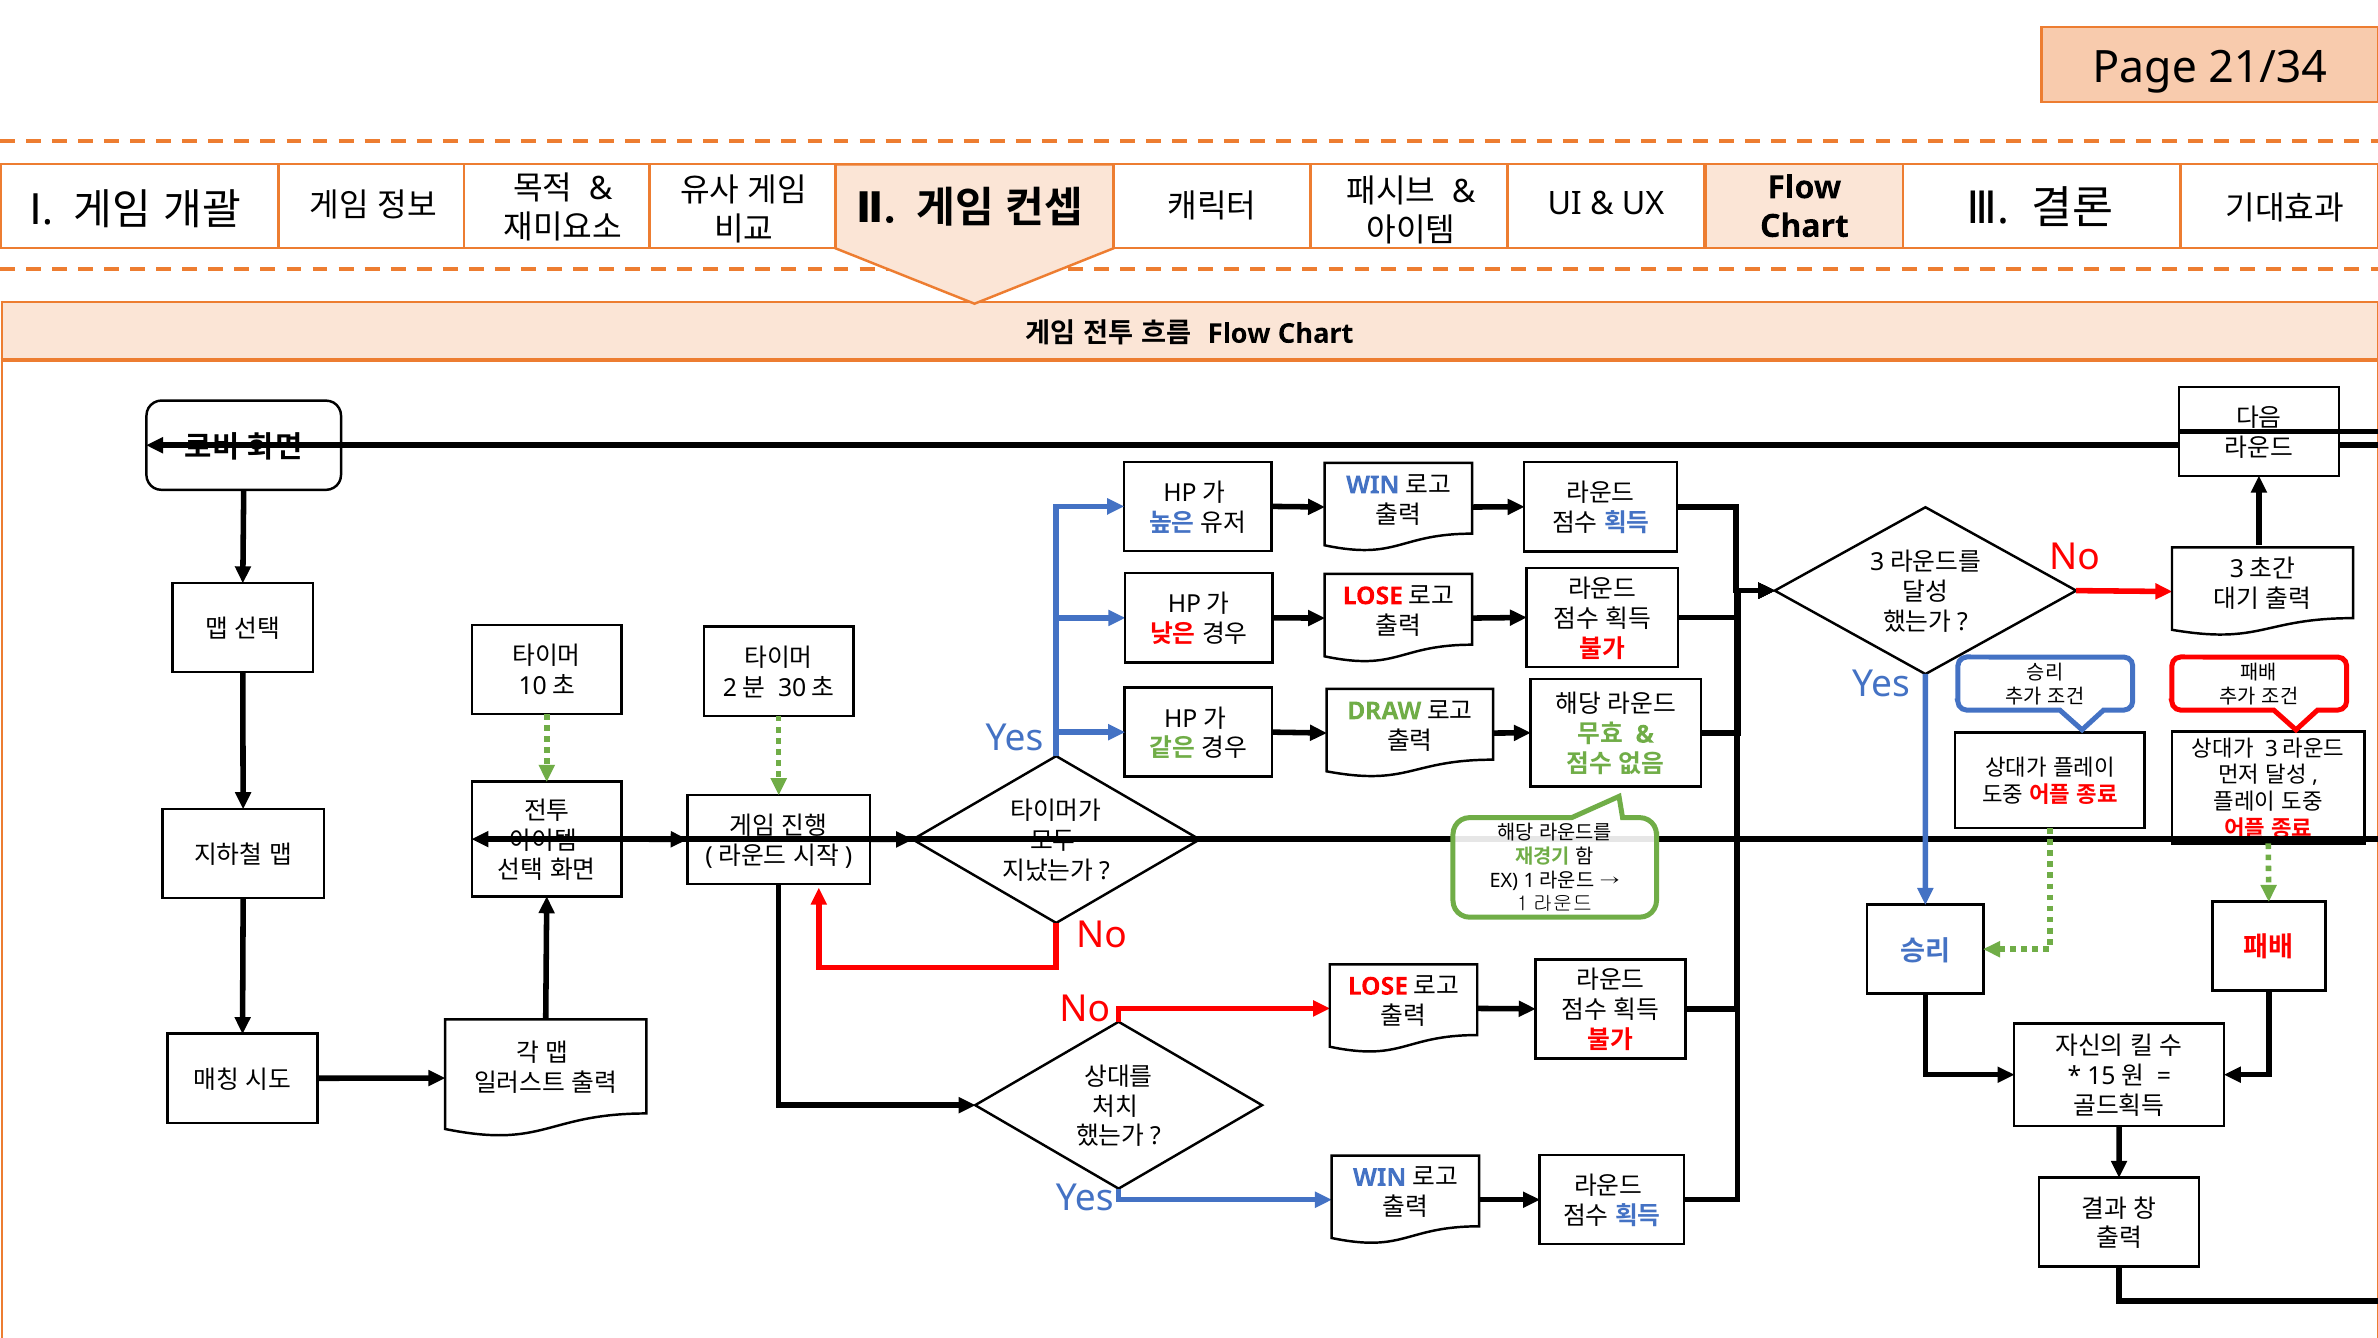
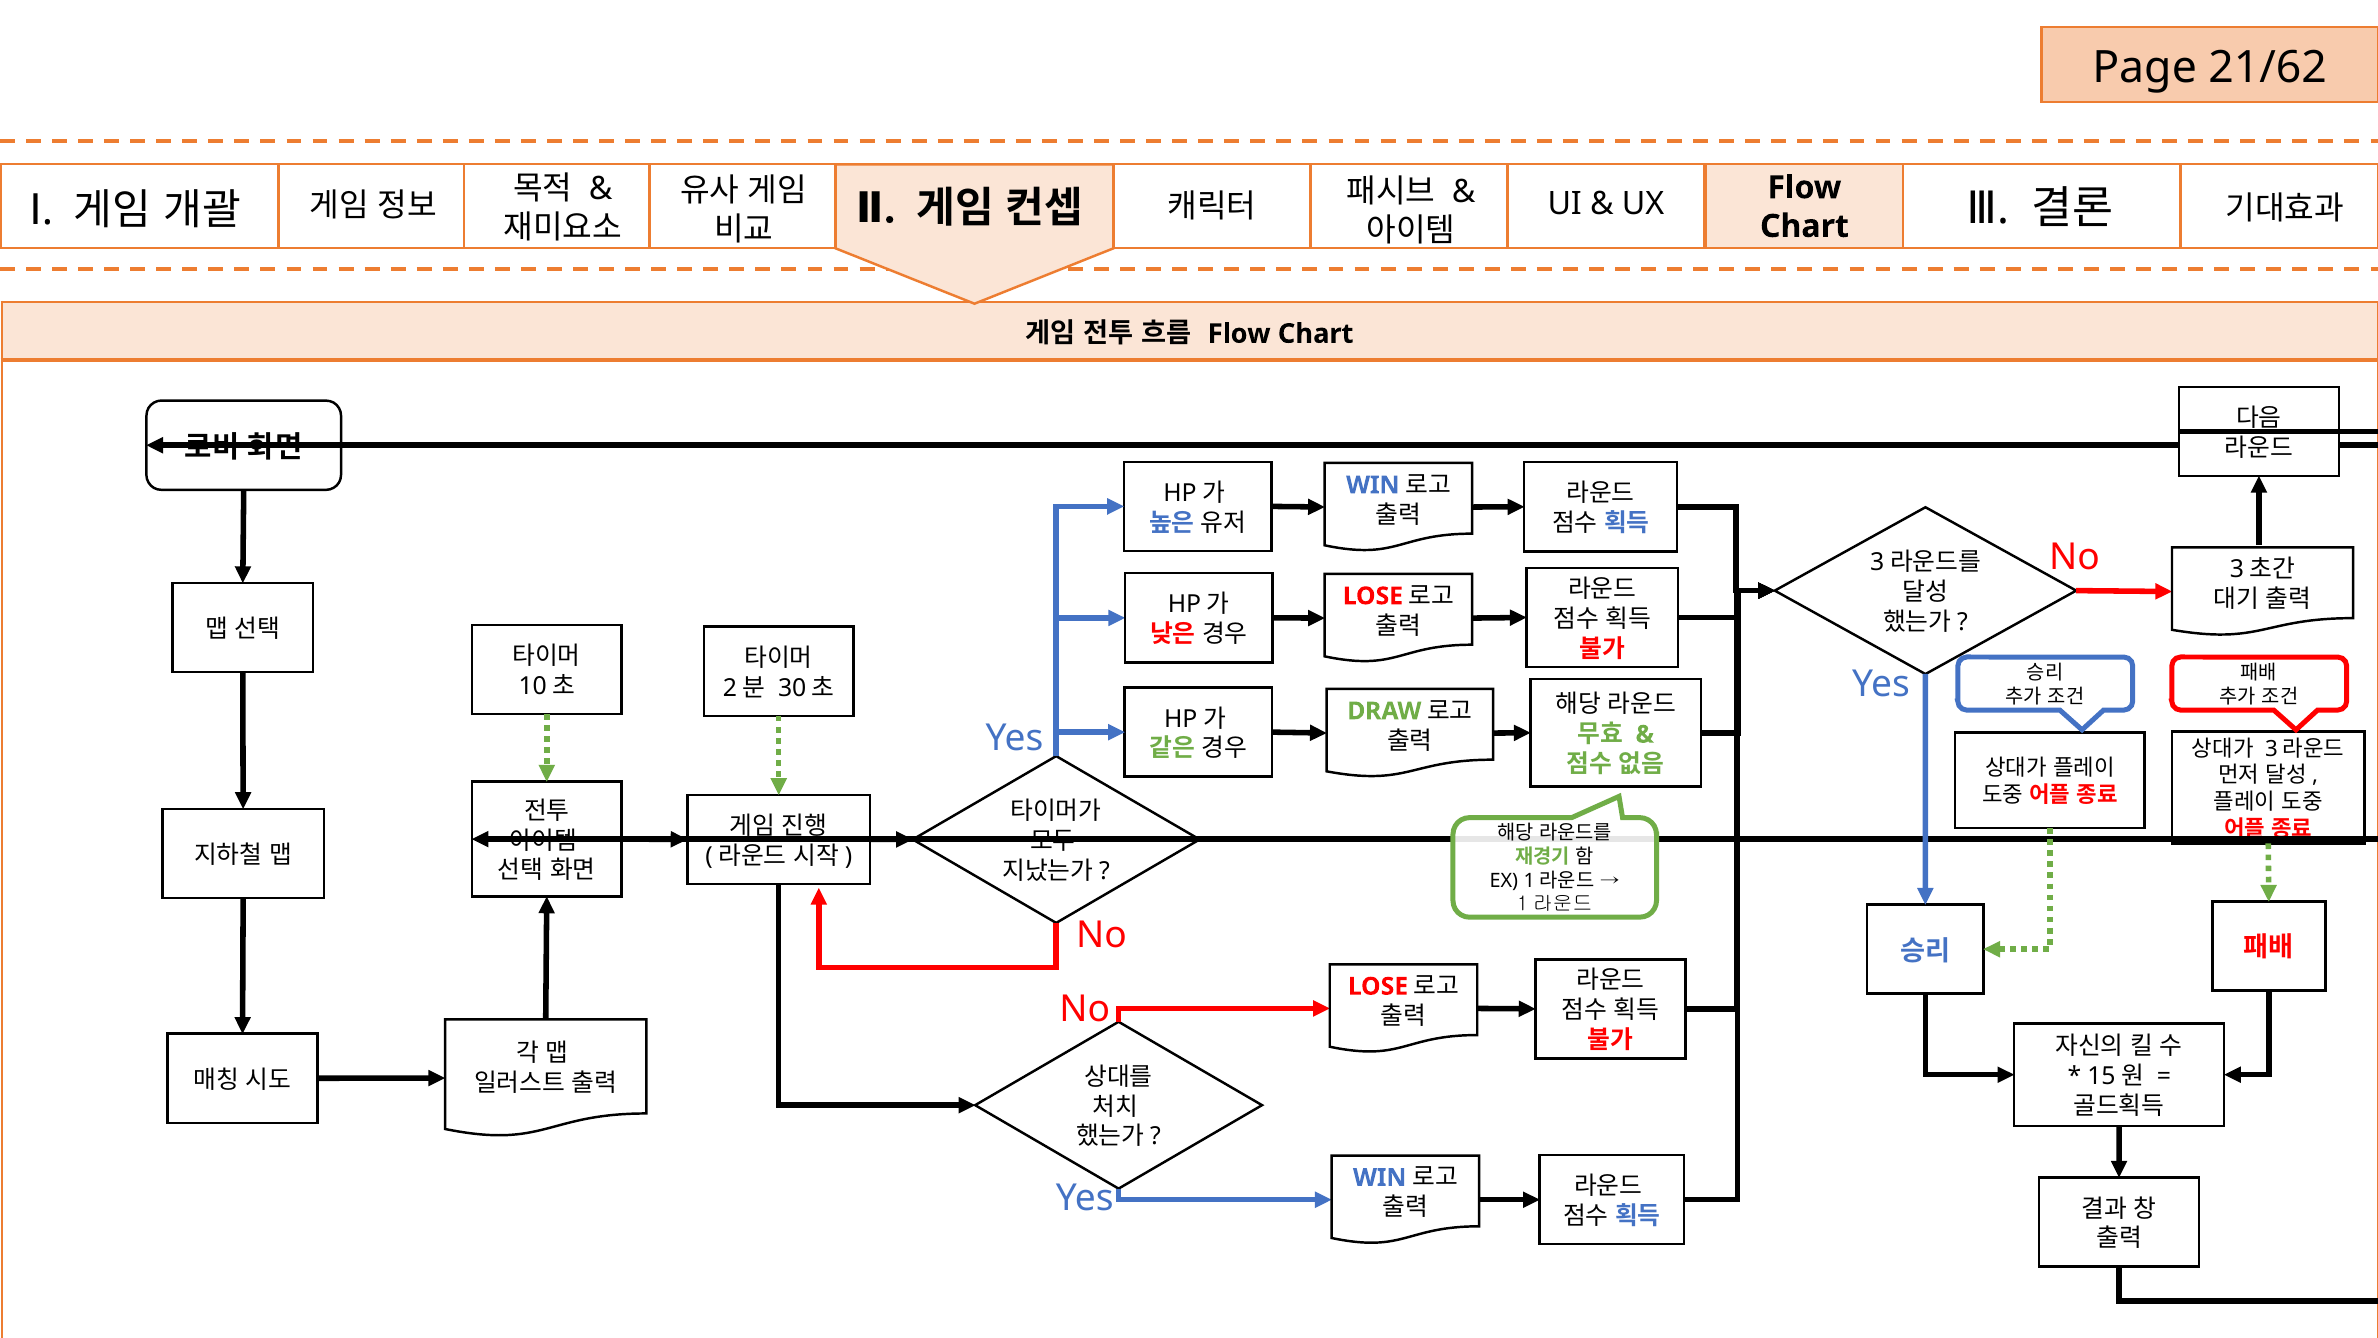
21/34: 21/34 -> 21/62
